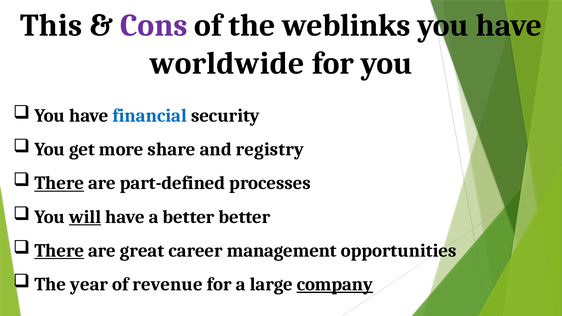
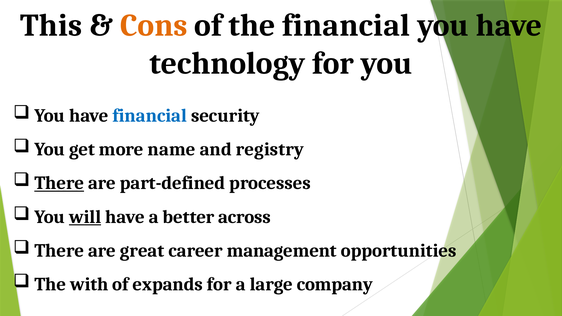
Cons colour: purple -> orange
the weblinks: weblinks -> financial
worldwide: worldwide -> technology
share: share -> name
better better: better -> across
There at (59, 251) underline: present -> none
year: year -> with
revenue: revenue -> expands
company underline: present -> none
